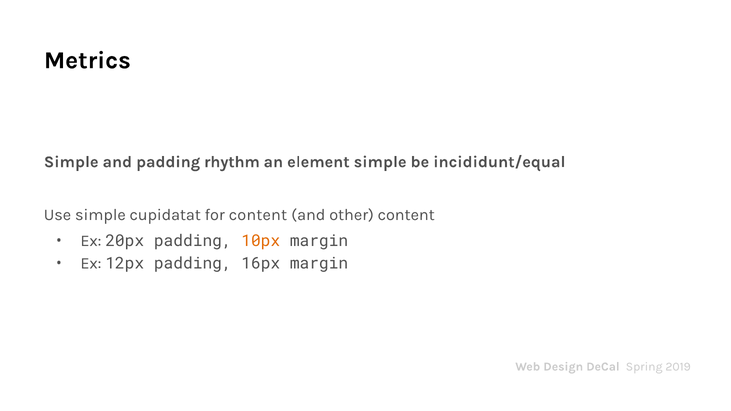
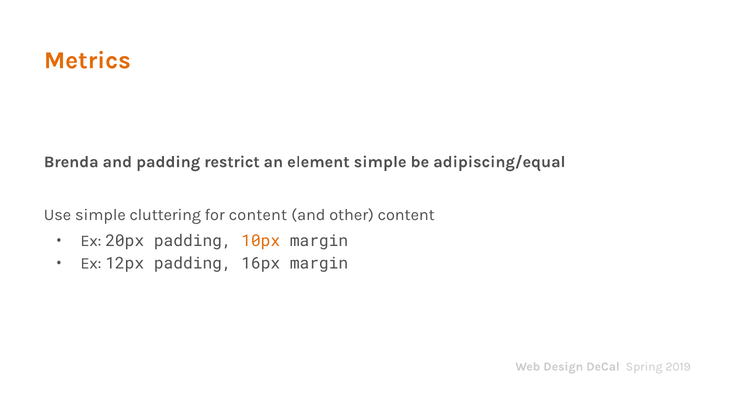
Metrics colour: black -> orange
Simple at (71, 162): Simple -> Brenda
rhythm: rhythm -> restrict
incididunt/equal: incididunt/equal -> adipiscing/equal
cupidatat: cupidatat -> cluttering
